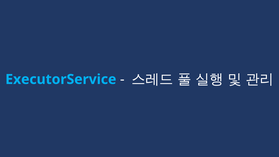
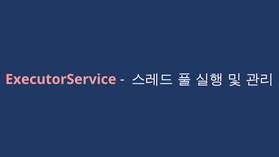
ExecutorService colour: light blue -> pink
